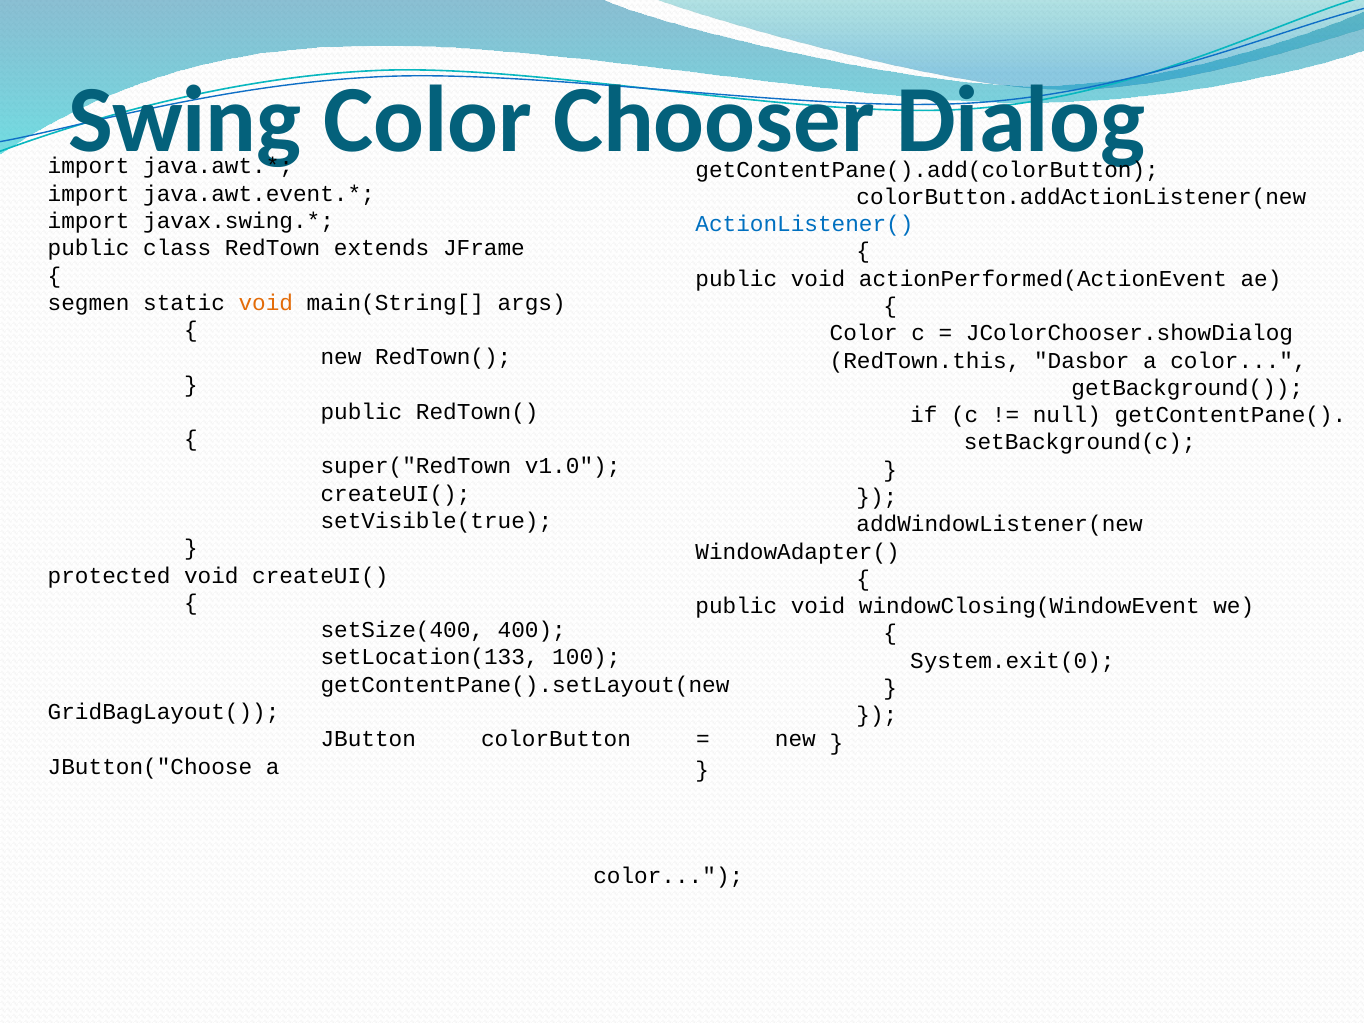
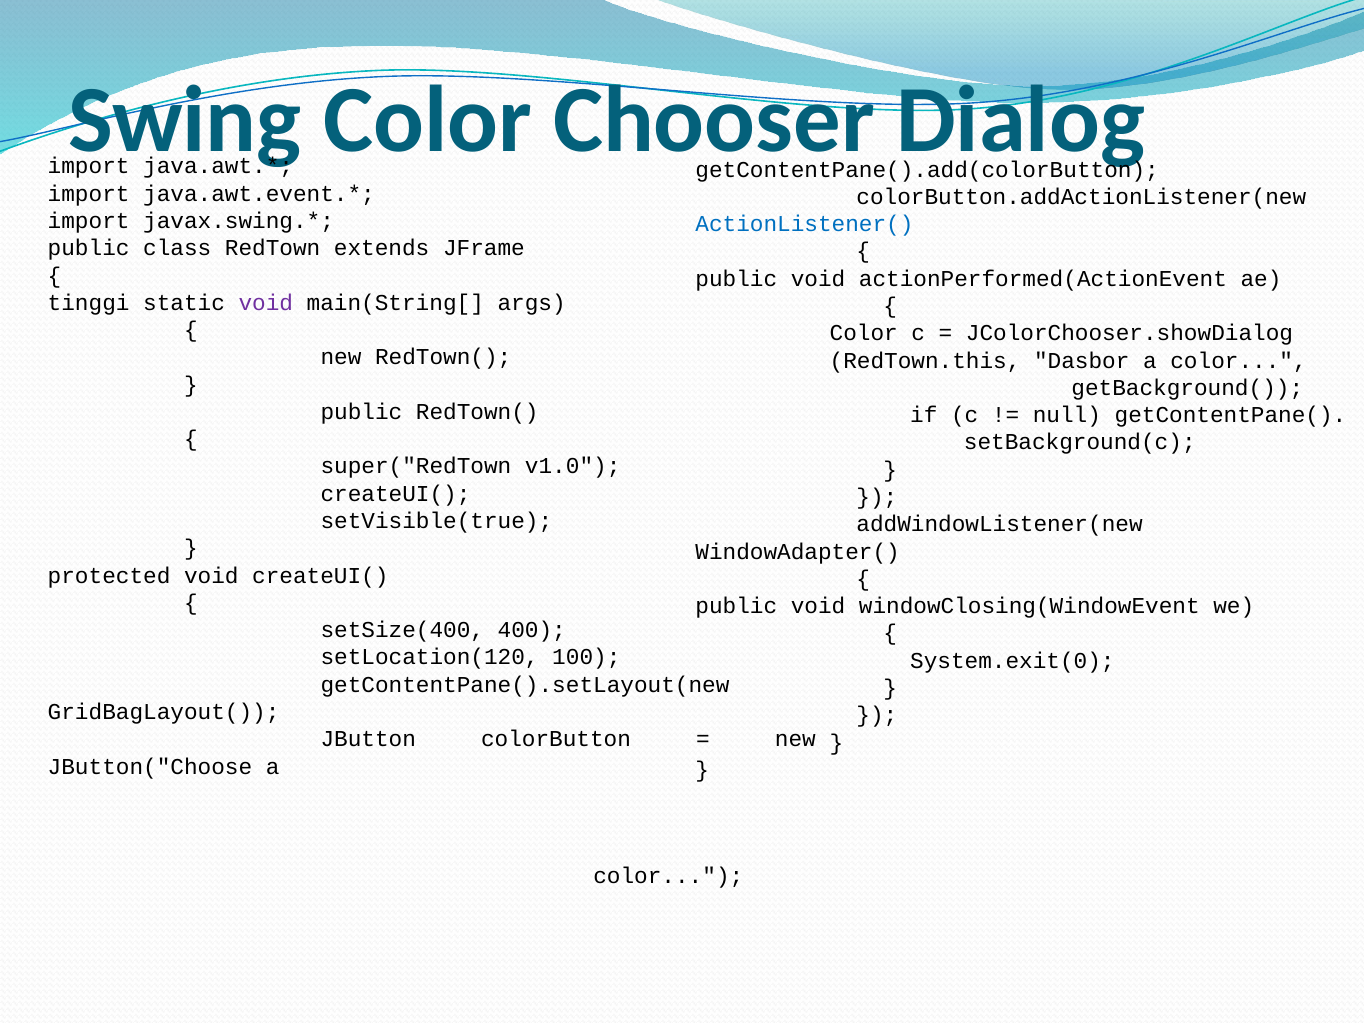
segmen: segmen -> tinggi
void at (266, 303) colour: orange -> purple
setLocation(133: setLocation(133 -> setLocation(120
